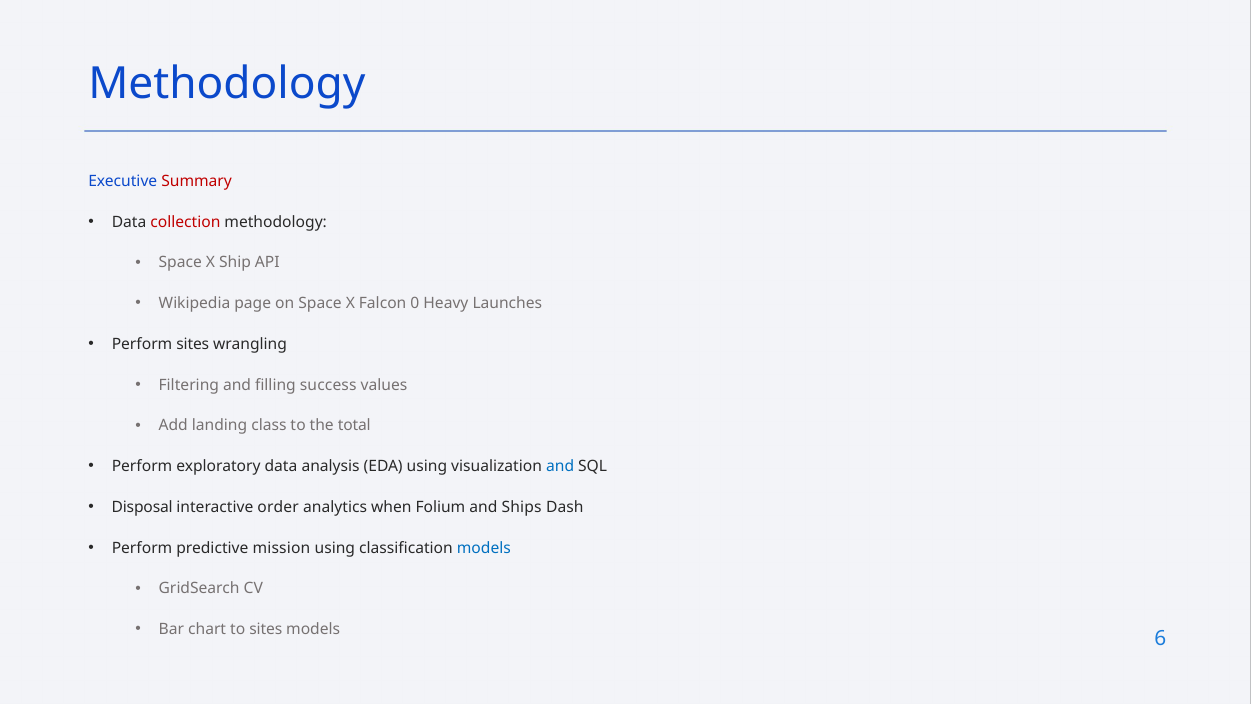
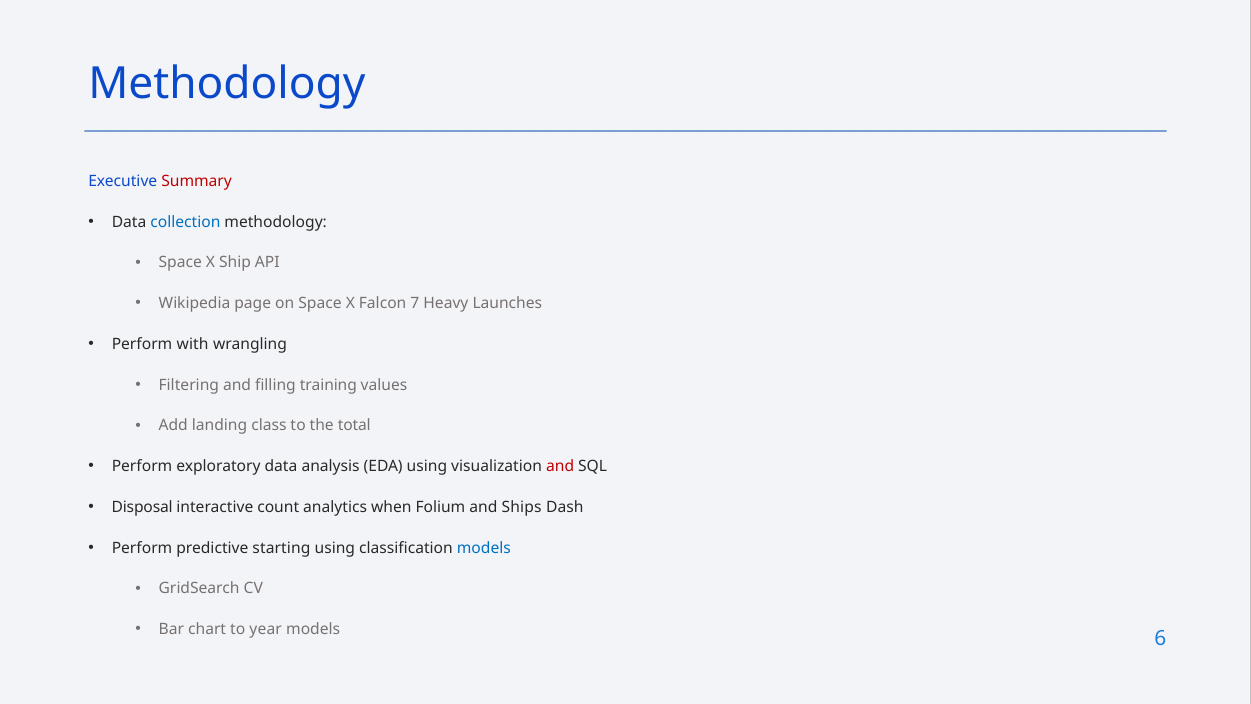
collection colour: red -> blue
0: 0 -> 7
Perform sites: sites -> with
success: success -> training
and at (560, 466) colour: blue -> red
order: order -> count
mission: mission -> starting
to sites: sites -> year
